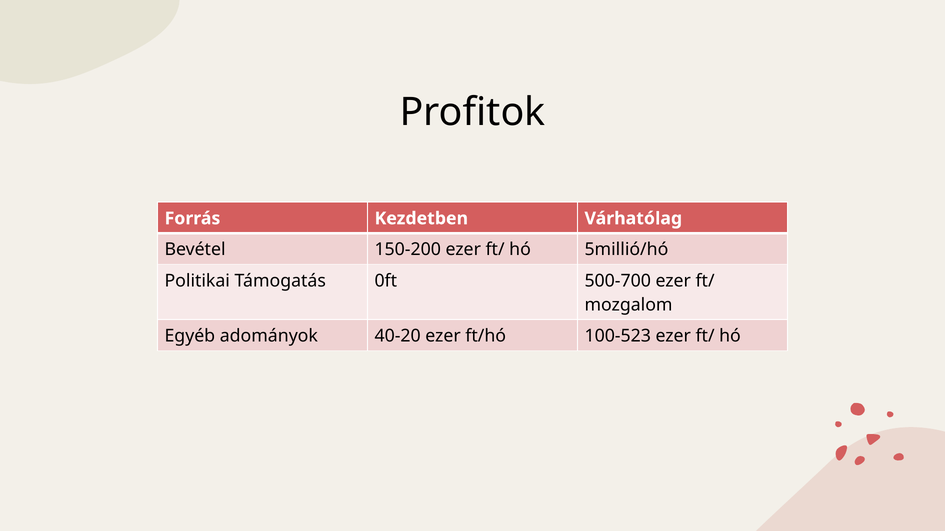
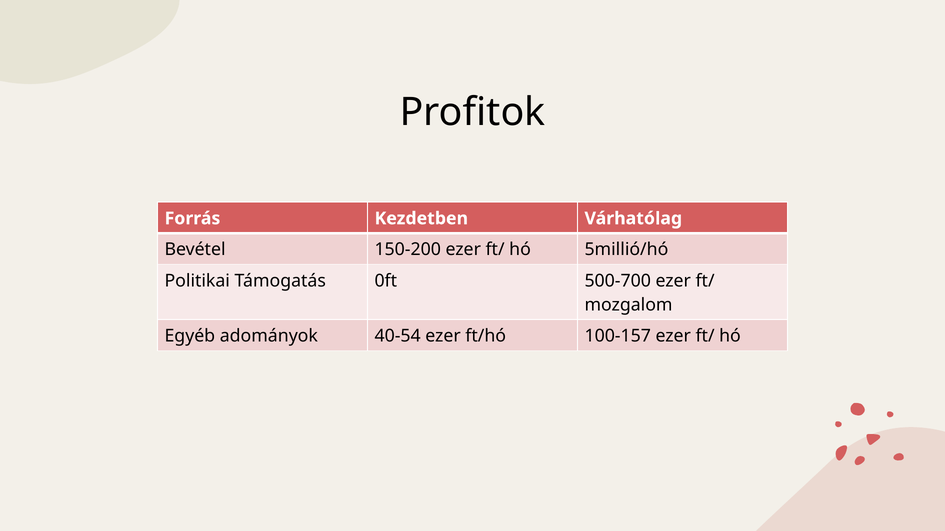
40-20: 40-20 -> 40-54
100-523: 100-523 -> 100-157
